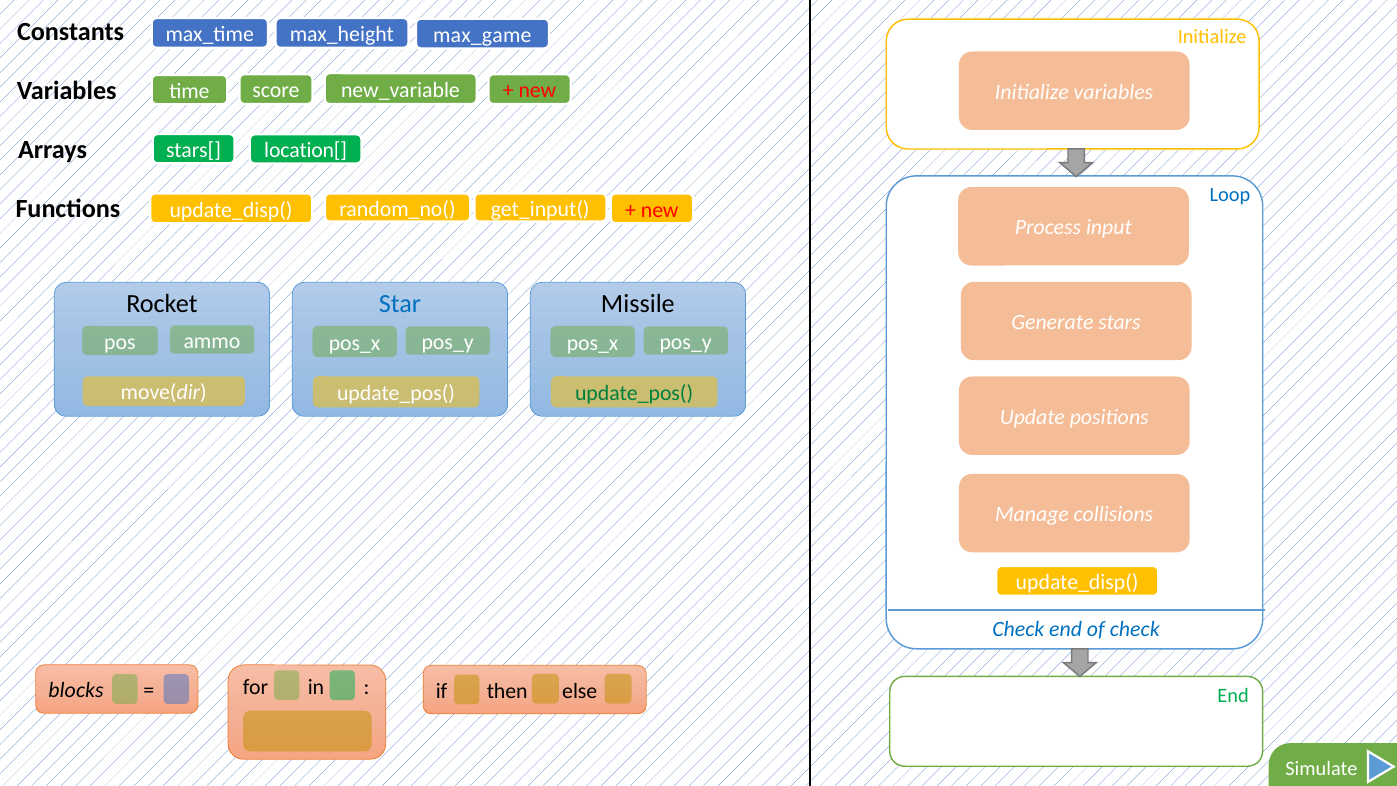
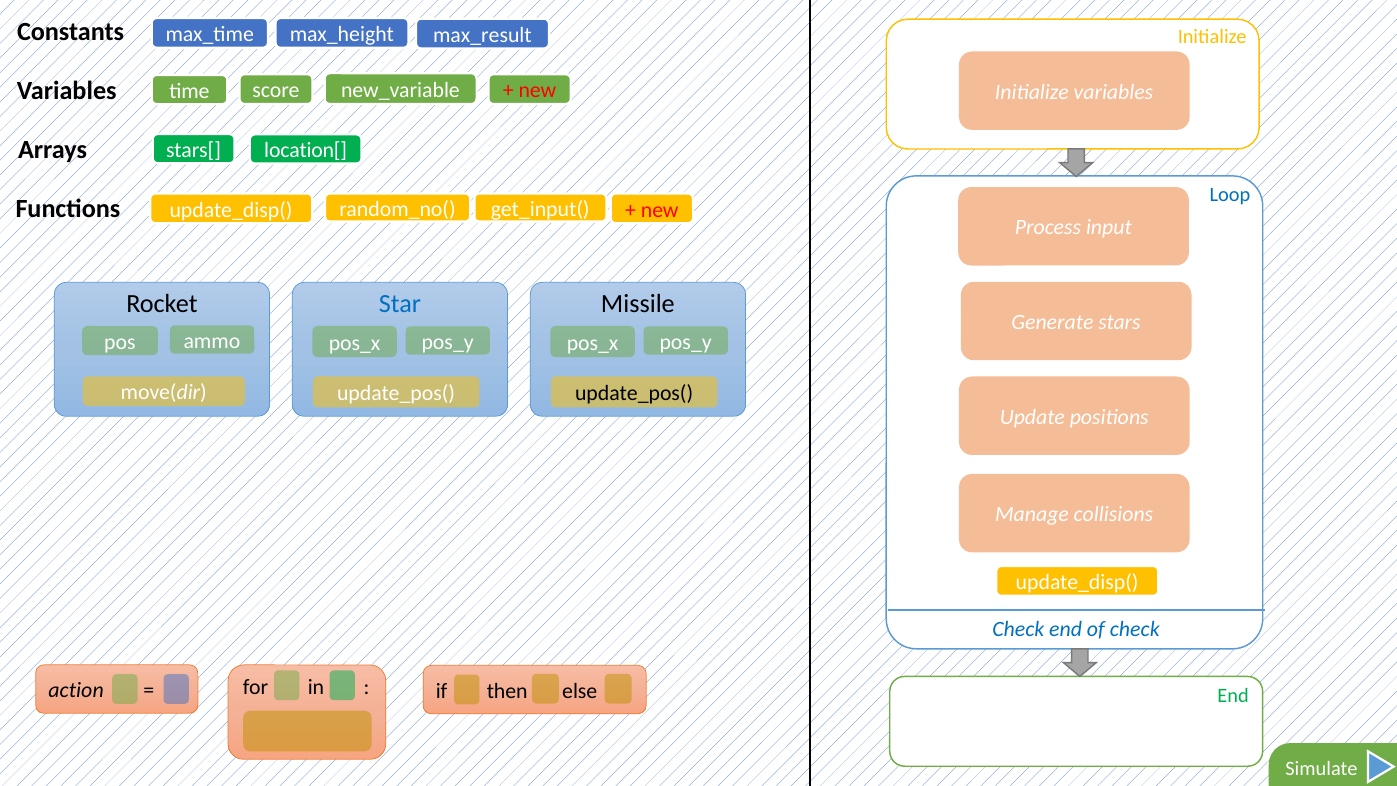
max_game: max_game -> max_result
update_pos( at (634, 393) colour: green -> black
blocks: blocks -> action
